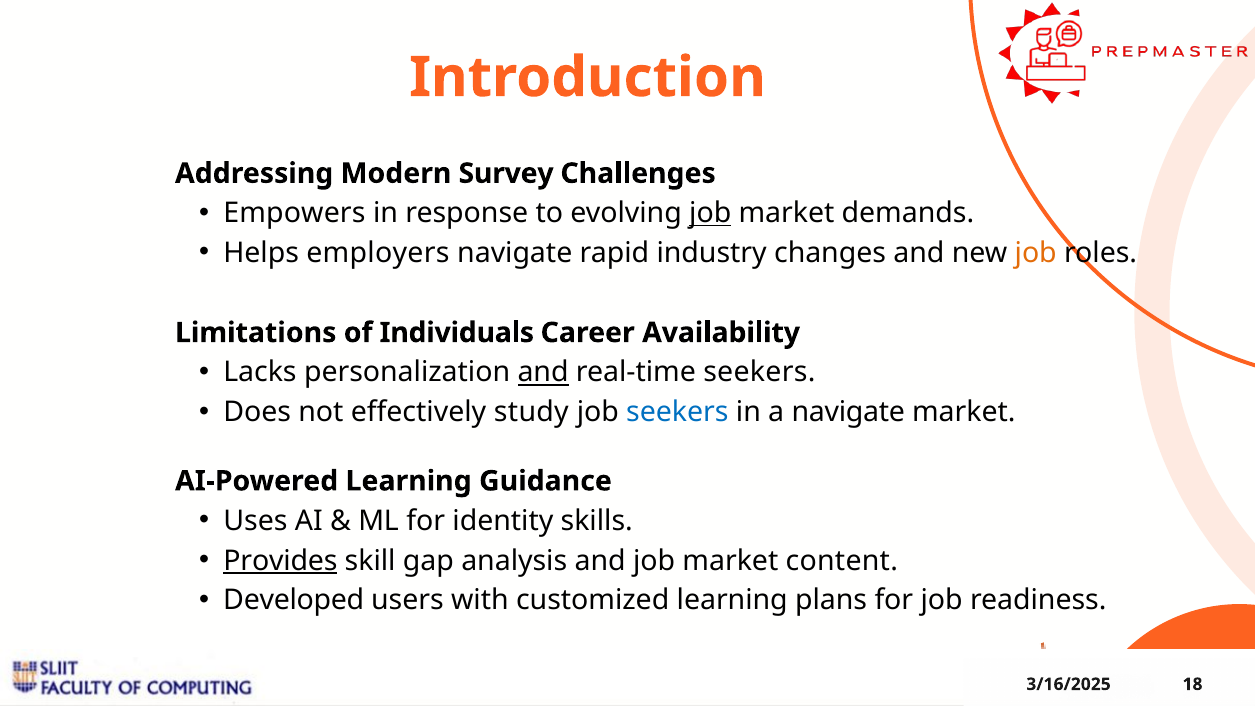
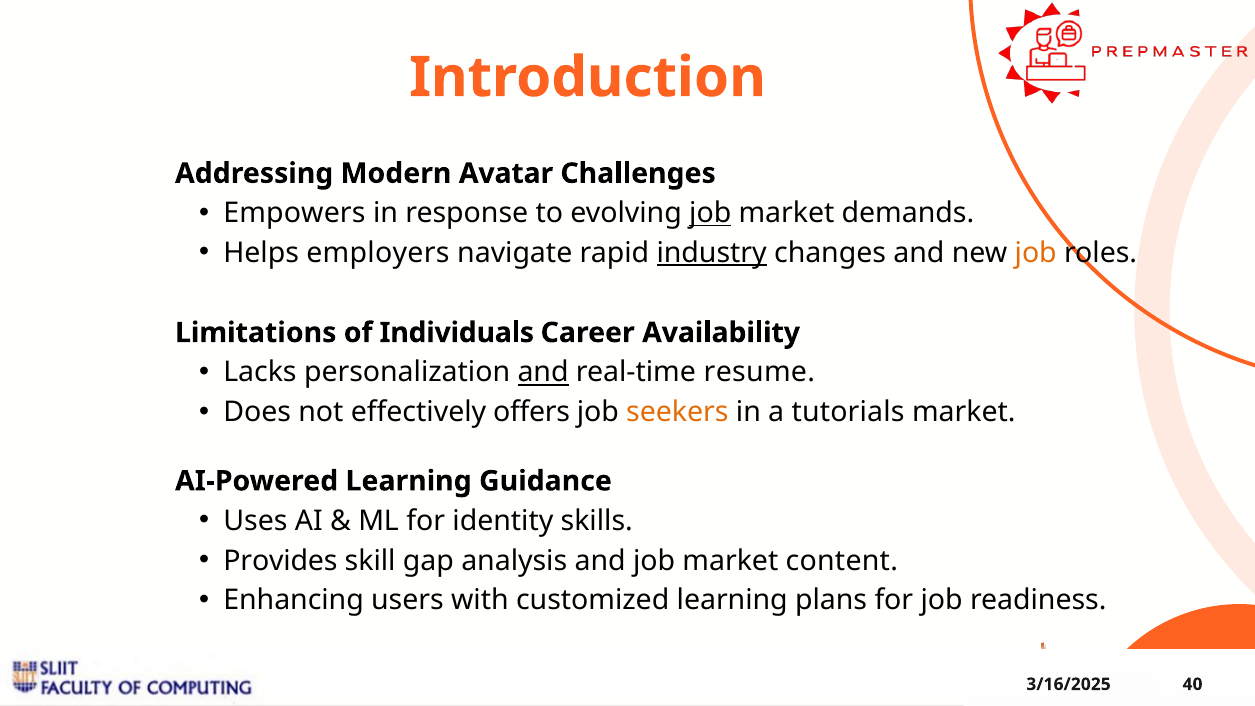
Survey: Survey -> Avatar
industry underline: none -> present
real-time seekers: seekers -> resume
study: study -> offers
seekers at (677, 412) colour: blue -> orange
a navigate: navigate -> tutorials
Provides underline: present -> none
Developed: Developed -> Enhancing
18: 18 -> 40
